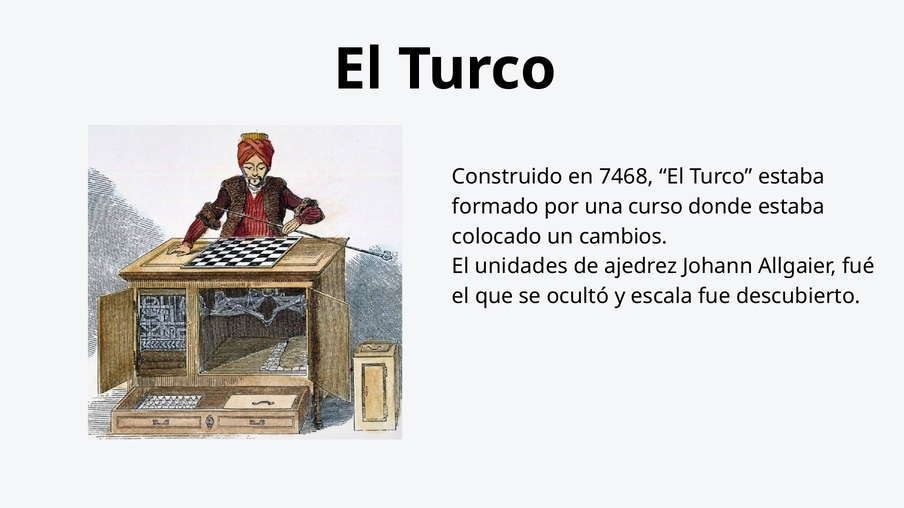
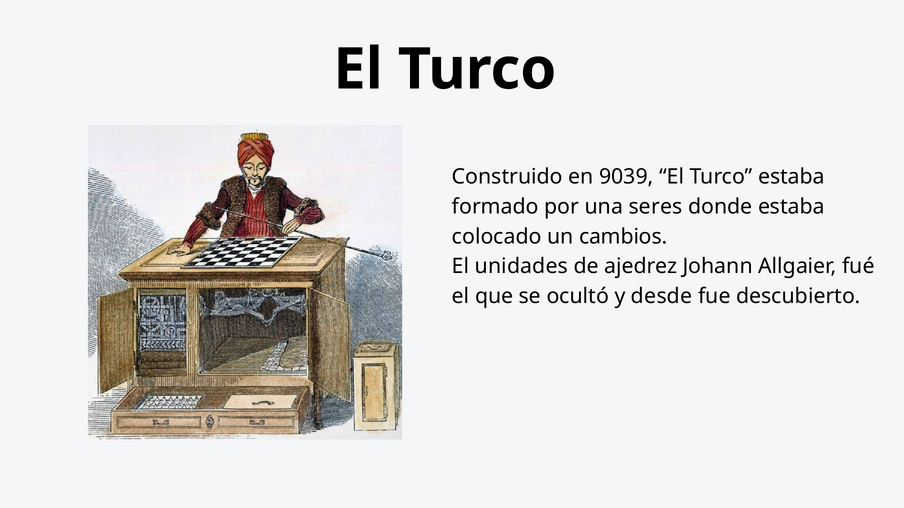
7468: 7468 -> 9039
curso: curso -> seres
escala: escala -> desde
